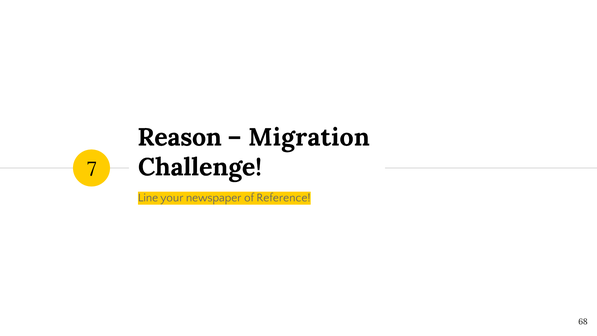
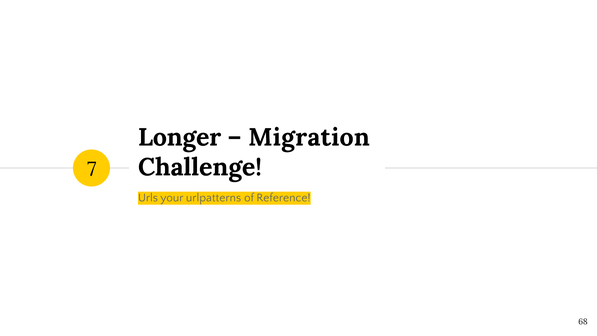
Reason: Reason -> Longer
Line: Line -> Urls
newspaper: newspaper -> urlpatterns
